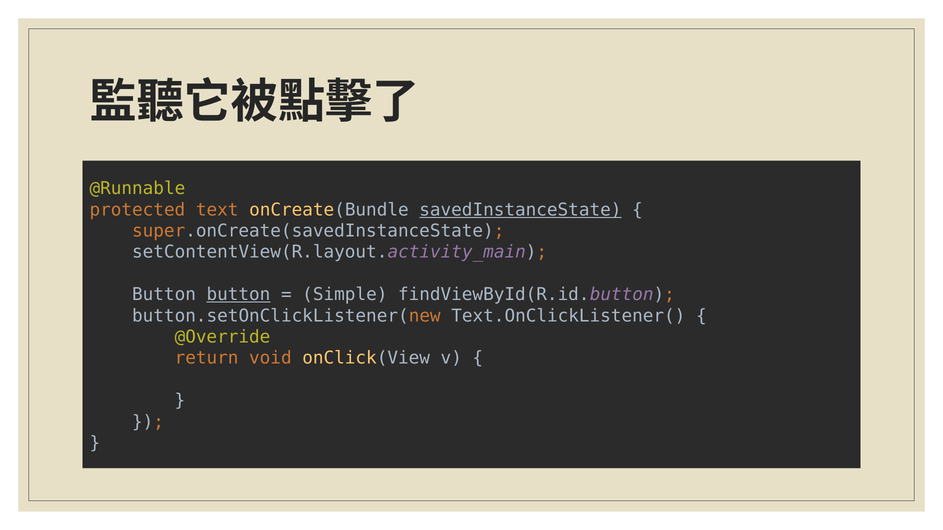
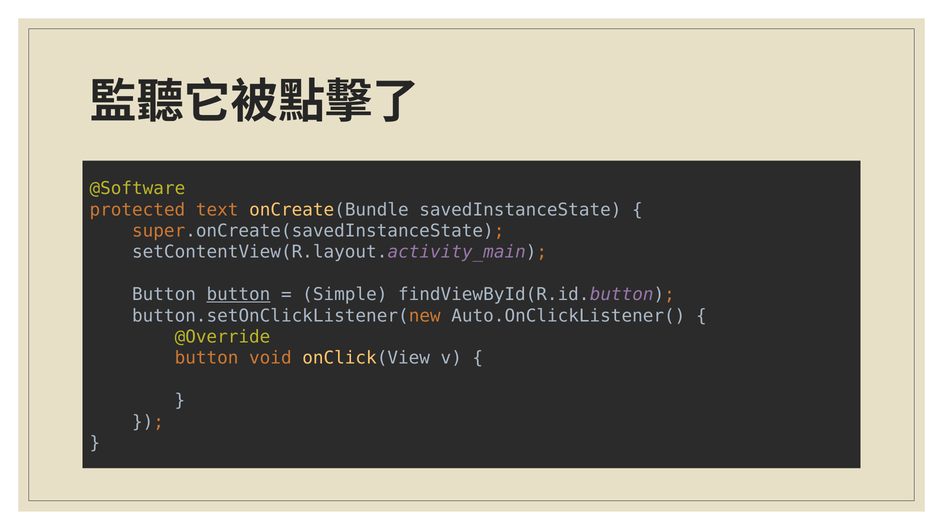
@Runnable: @Runnable -> @Software
savedInstanceState underline: present -> none
Text.OnClickListener(: Text.OnClickListener( -> Auto.OnClickListener(
return at (207, 358): return -> button
